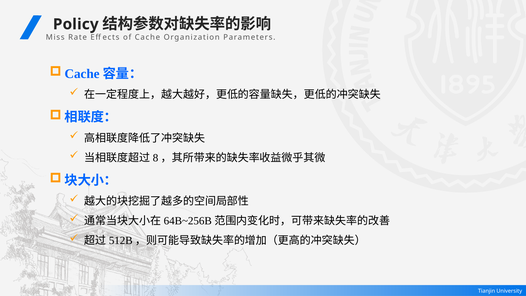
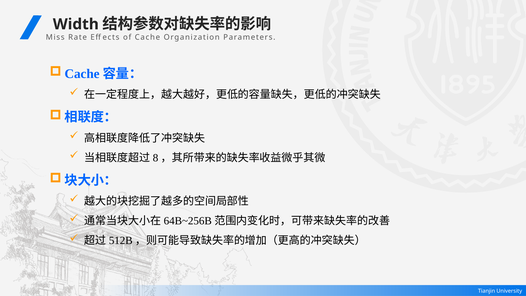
Policy: Policy -> Width
